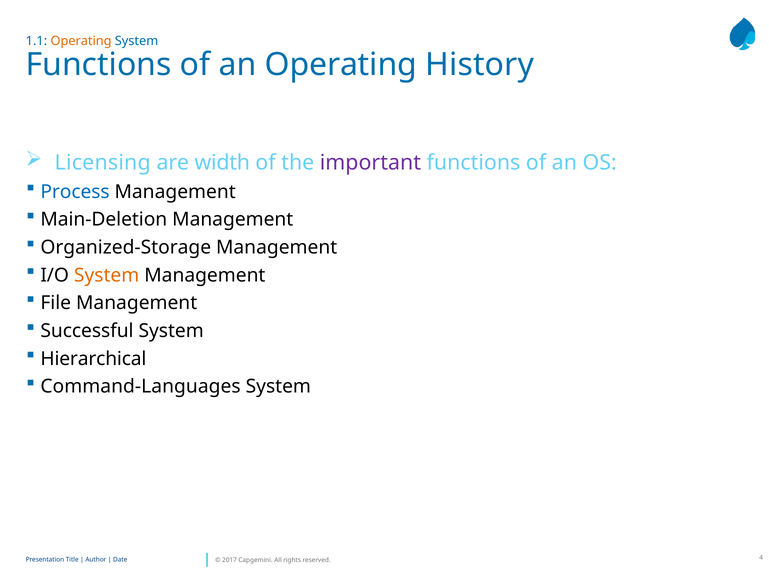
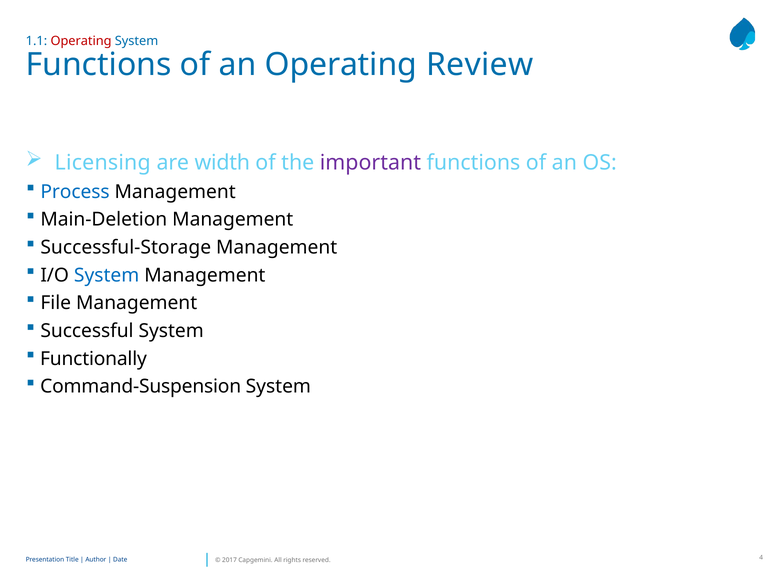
Operating at (81, 41) colour: orange -> red
History: History -> Review
Organized-Storage: Organized-Storage -> Successful-Storage
System at (107, 276) colour: orange -> blue
Hierarchical: Hierarchical -> Functionally
Command-Languages: Command-Languages -> Command-Suspension
